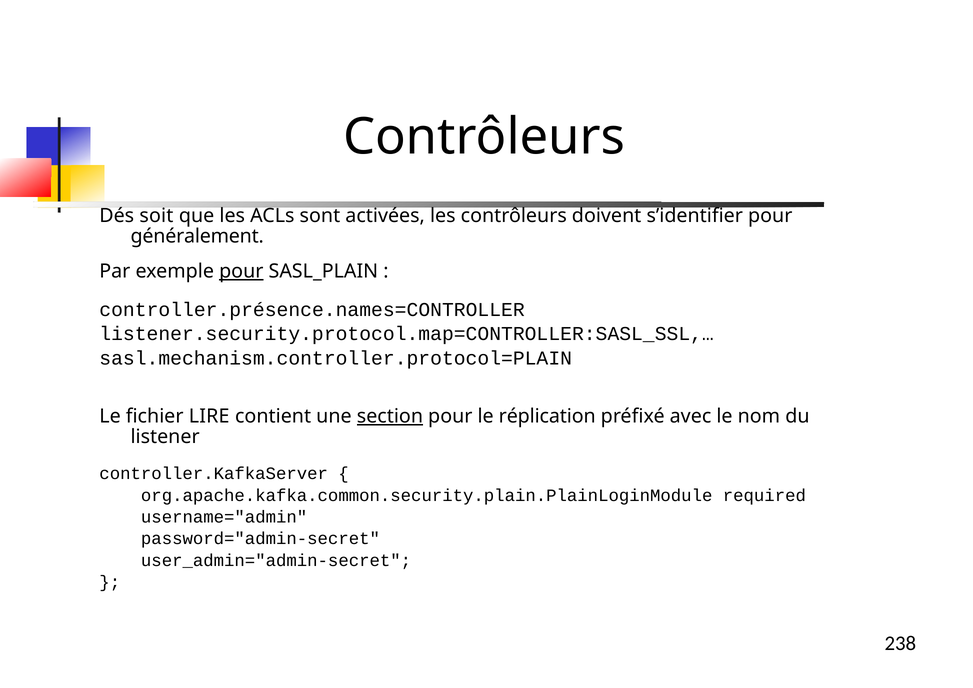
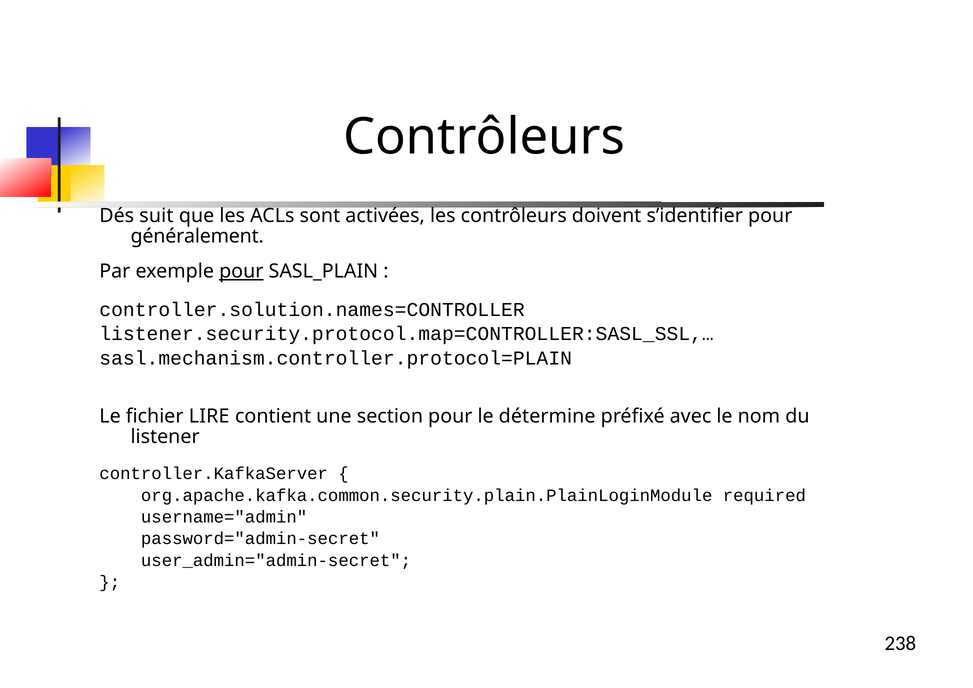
soit: soit -> suit
controller.présence.names=CONTROLLER: controller.présence.names=CONTROLLER -> controller.solution.names=CONTROLLER
section underline: present -> none
réplication: réplication -> détermine
